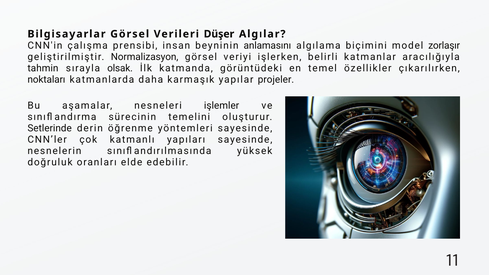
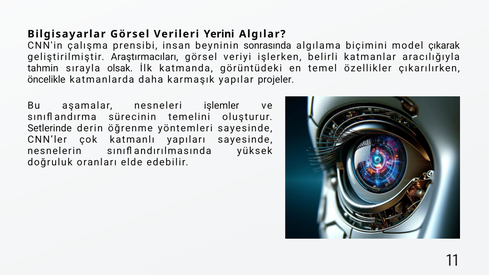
Düşer: Düşer -> Yerini
anlamasını: anlamasını -> sonrasında
zorlaşır: zorlaşır -> çıkarak
Normalizasyon: Normalizasyon -> Araştırmacıları
noktaları: noktaları -> öncelikle
